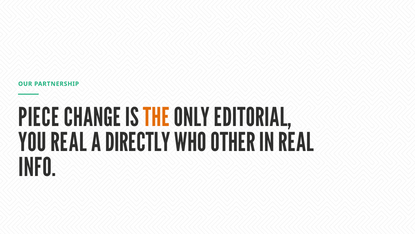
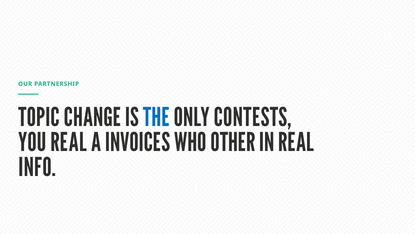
PIECE: PIECE -> TOPIC
THE colour: orange -> blue
EDITORIAL: EDITORIAL -> CONTESTS
DIRECTLY: DIRECTLY -> INVOICES
